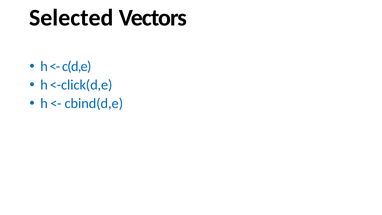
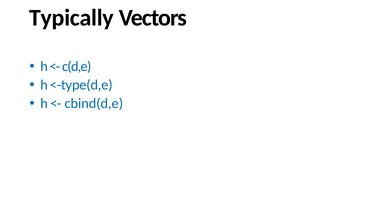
Selected: Selected -> Typically
<-click(d,e: <-click(d,e -> <-type(d,e
